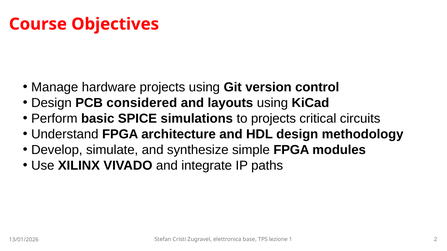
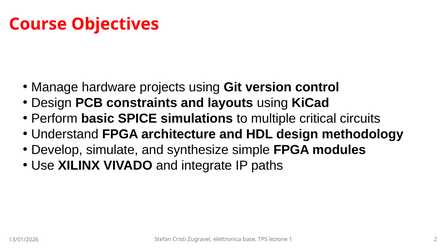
considered: considered -> constraints
to projects: projects -> multiple
